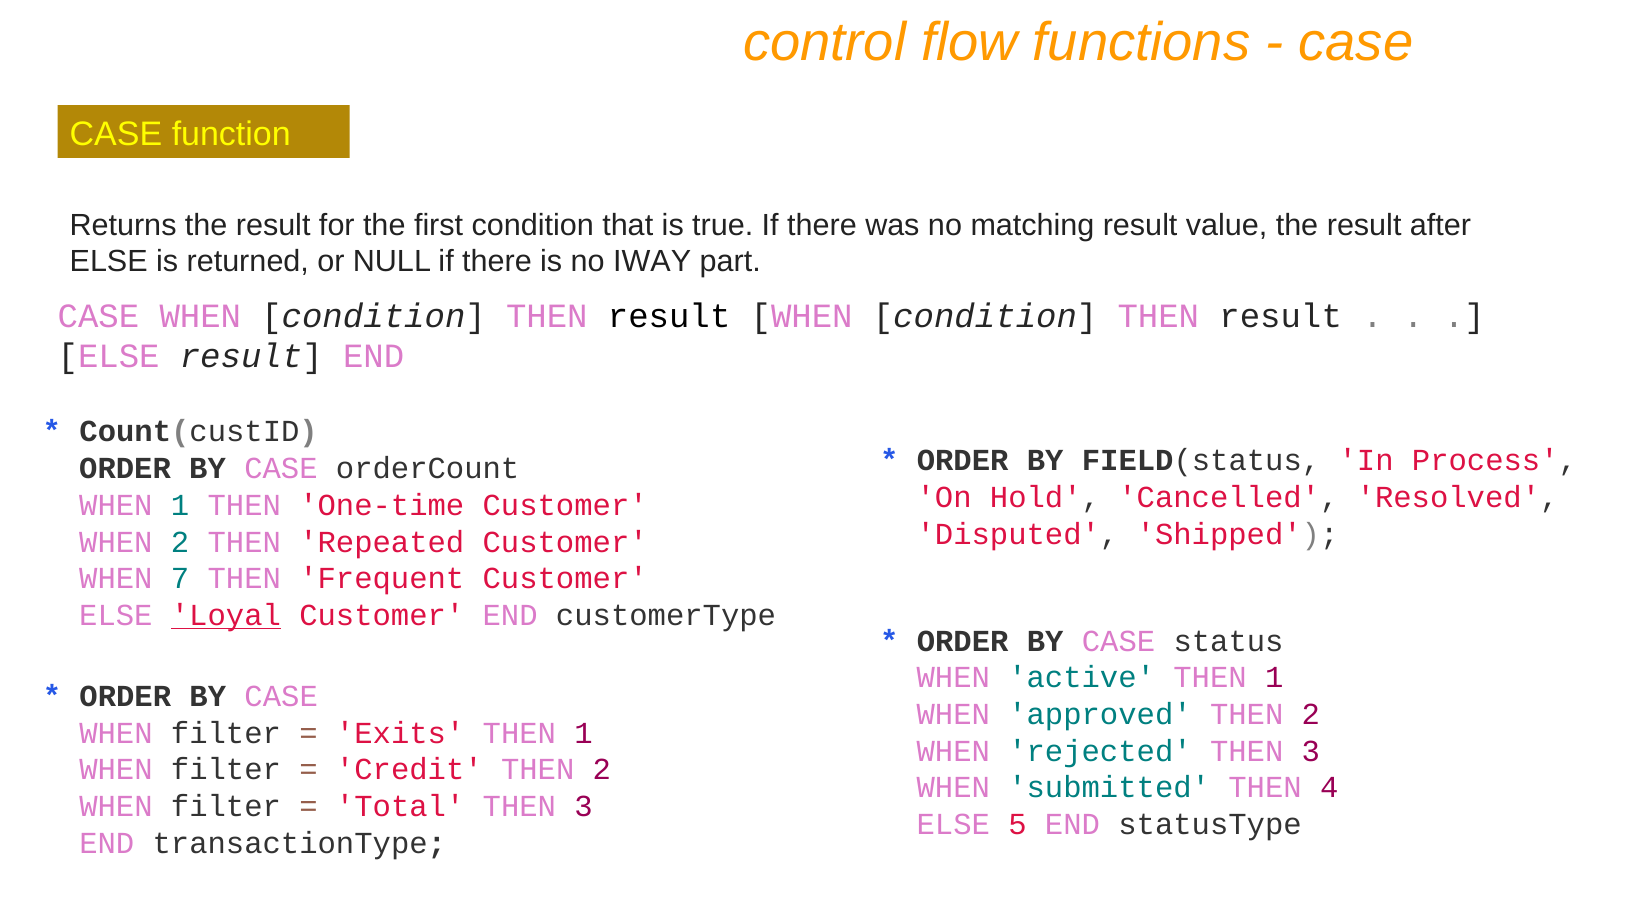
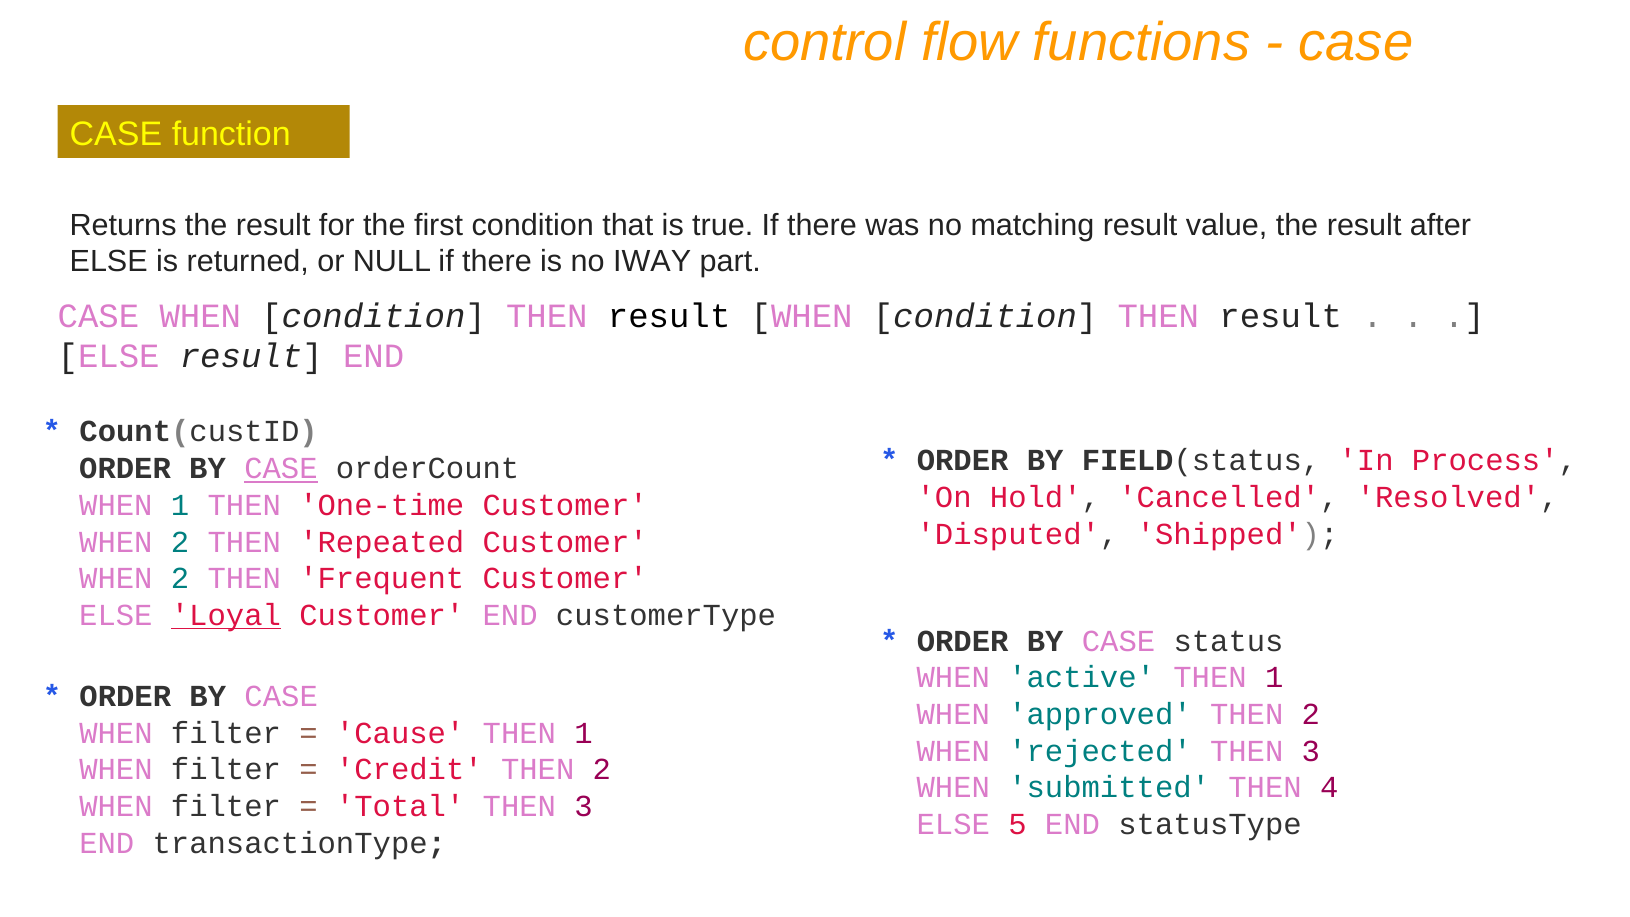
CASE at (281, 469) underline: none -> present
7 at (180, 579): 7 -> 2
Exits: Exits -> Cause
